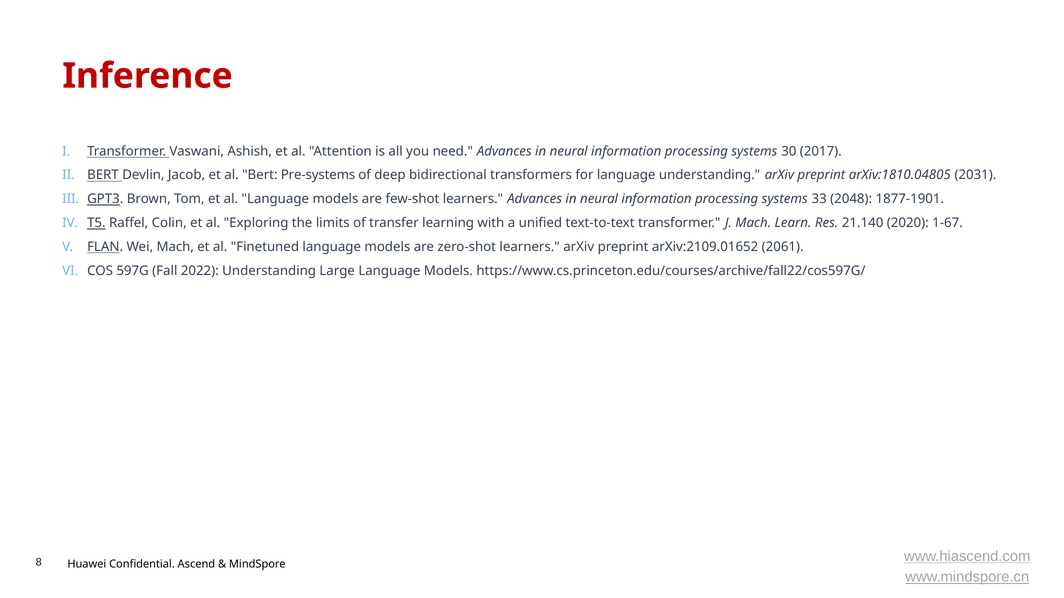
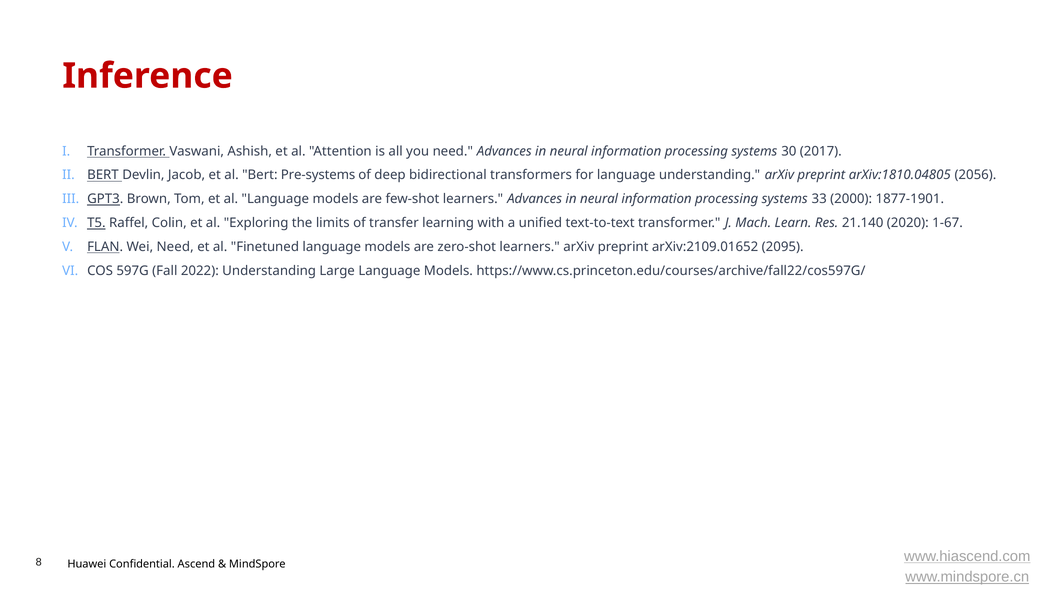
2031: 2031 -> 2056
2048: 2048 -> 2000
Wei Mach: Mach -> Need
2061: 2061 -> 2095
